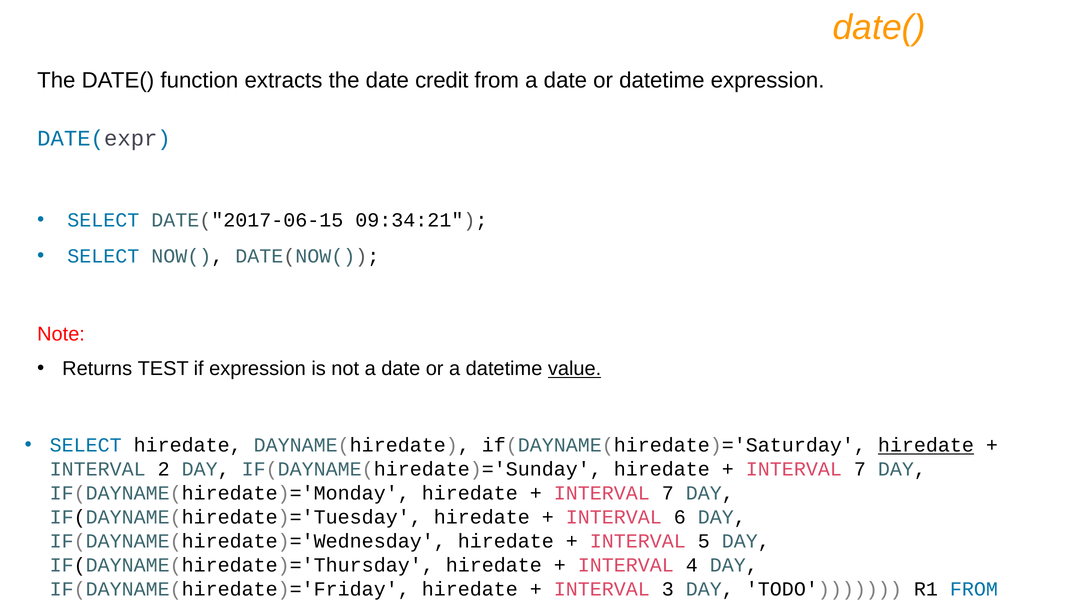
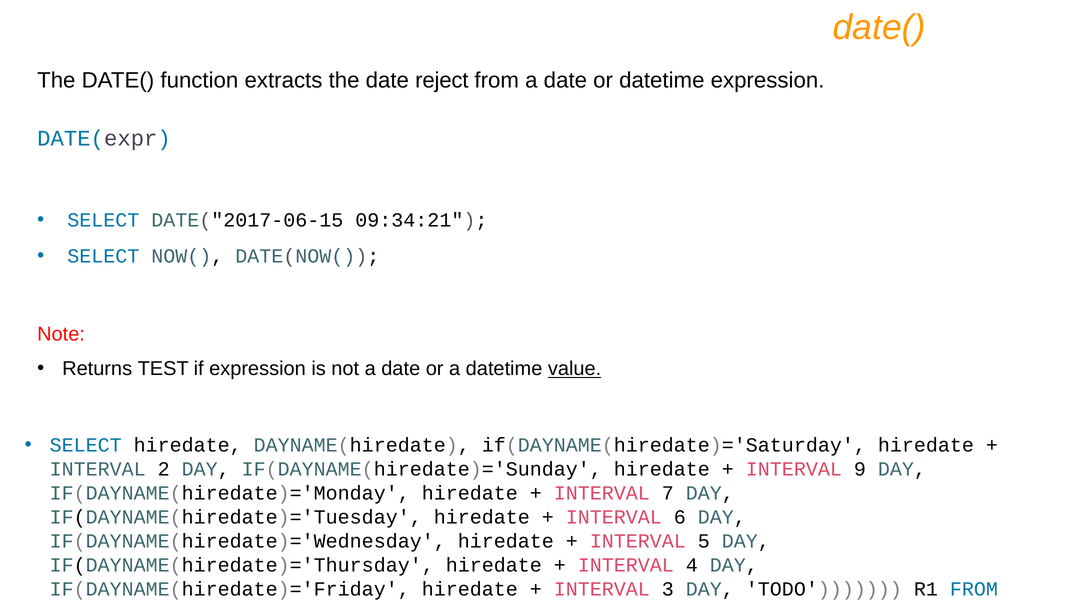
credit: credit -> reject
hiredate at (926, 445) underline: present -> none
7 at (860, 469): 7 -> 9
